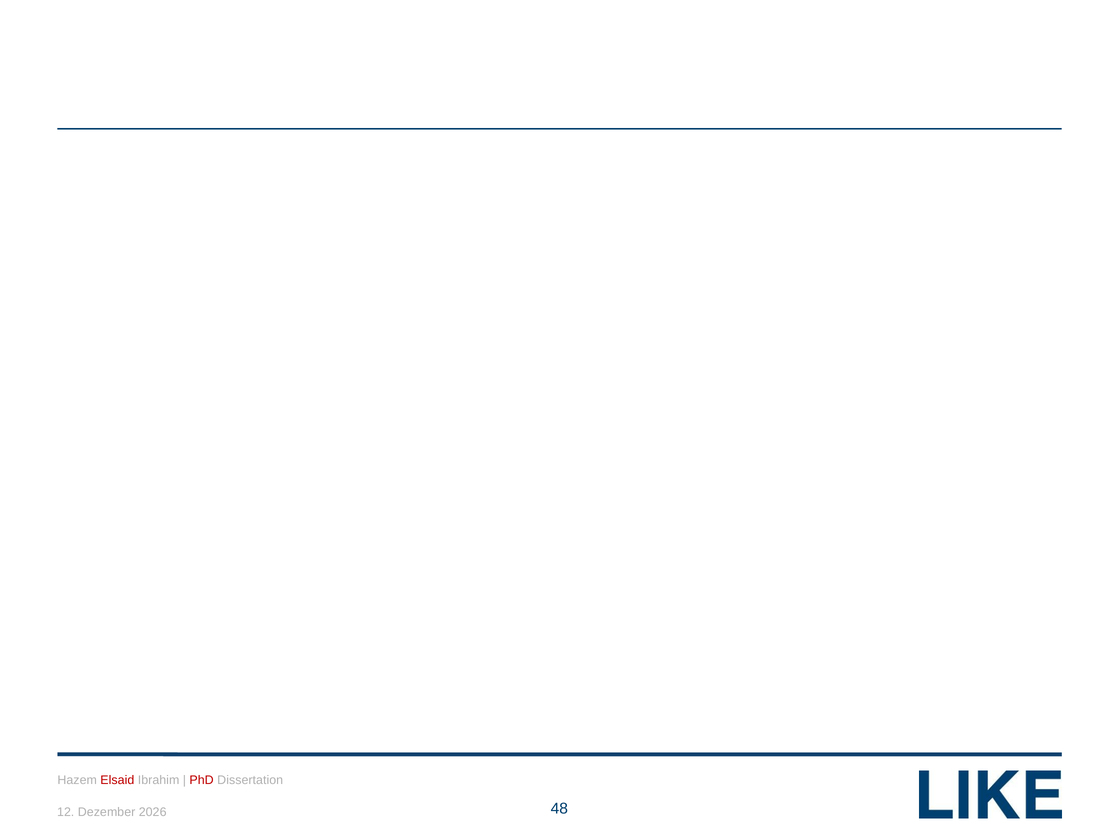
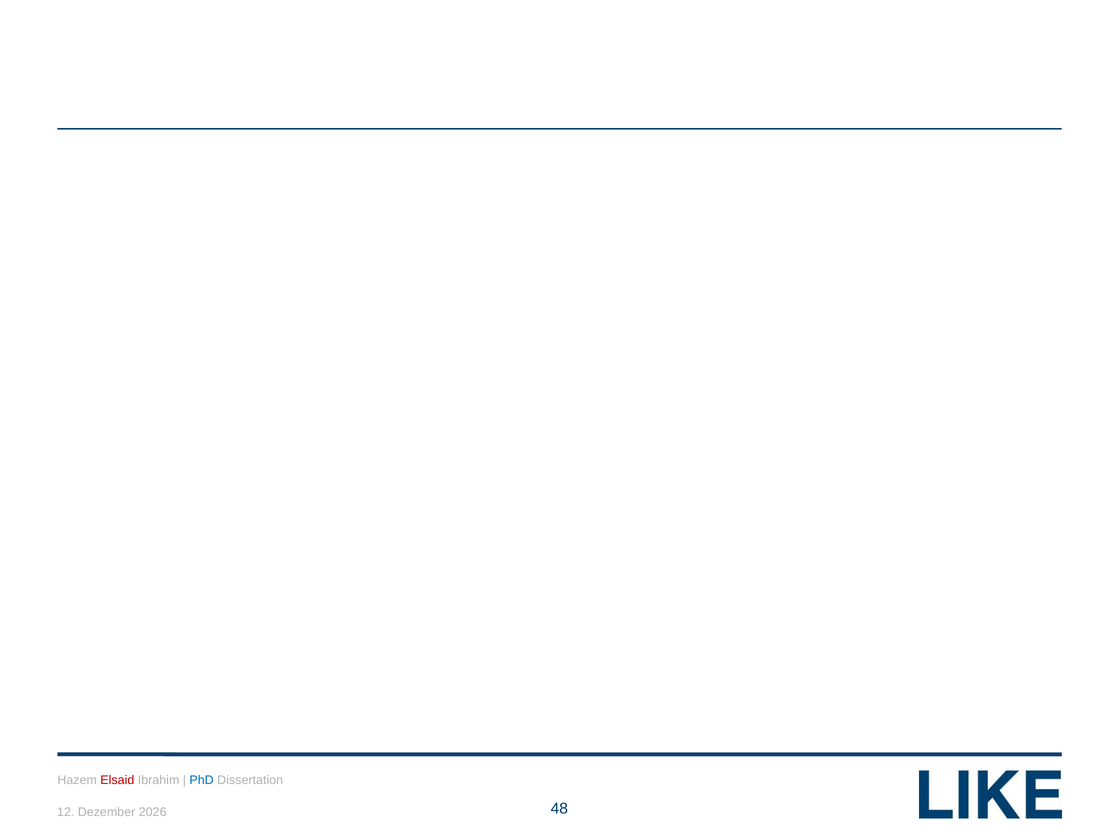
PhD colour: red -> blue
